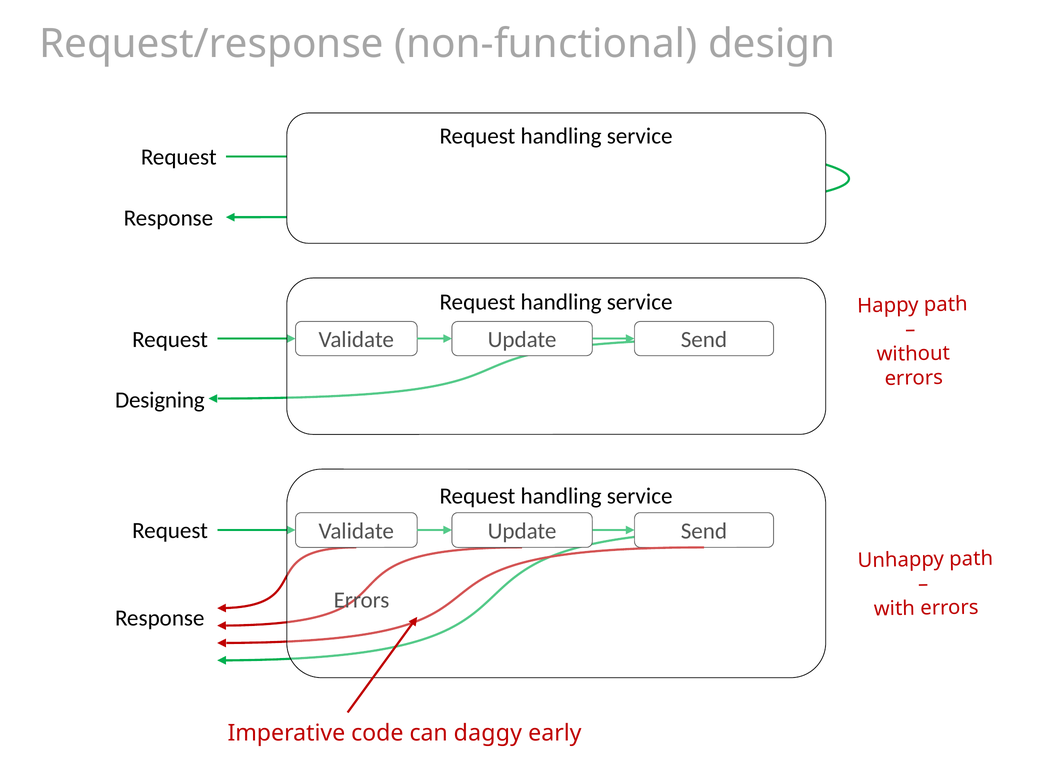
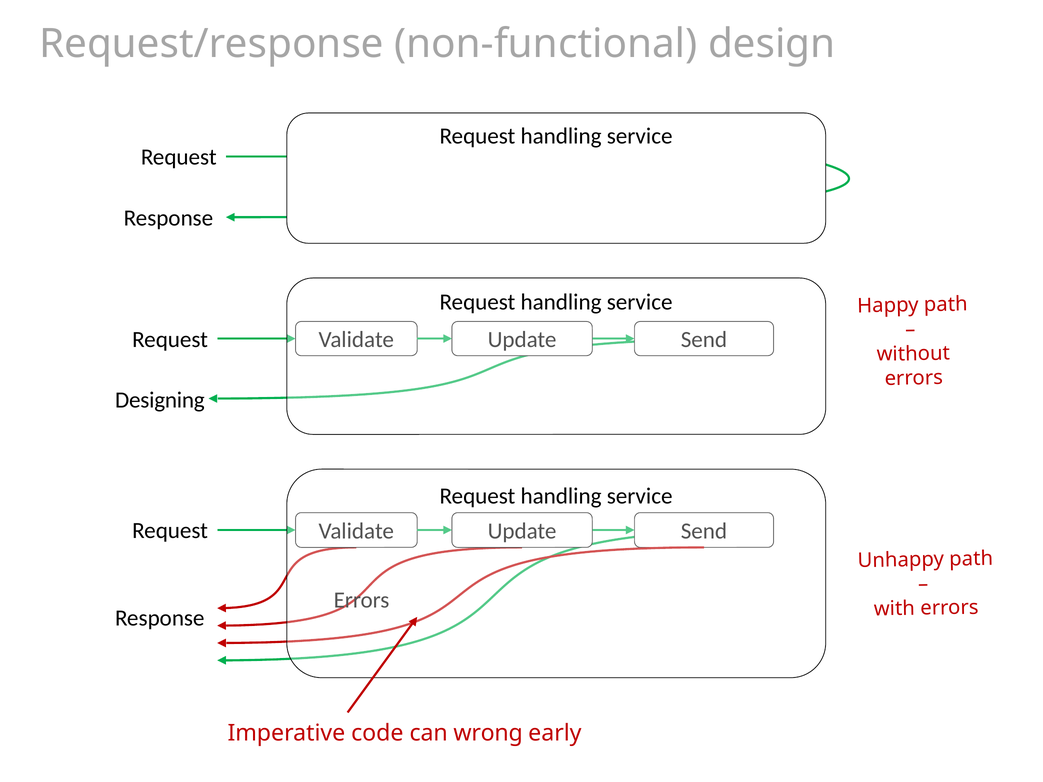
daggy: daggy -> wrong
